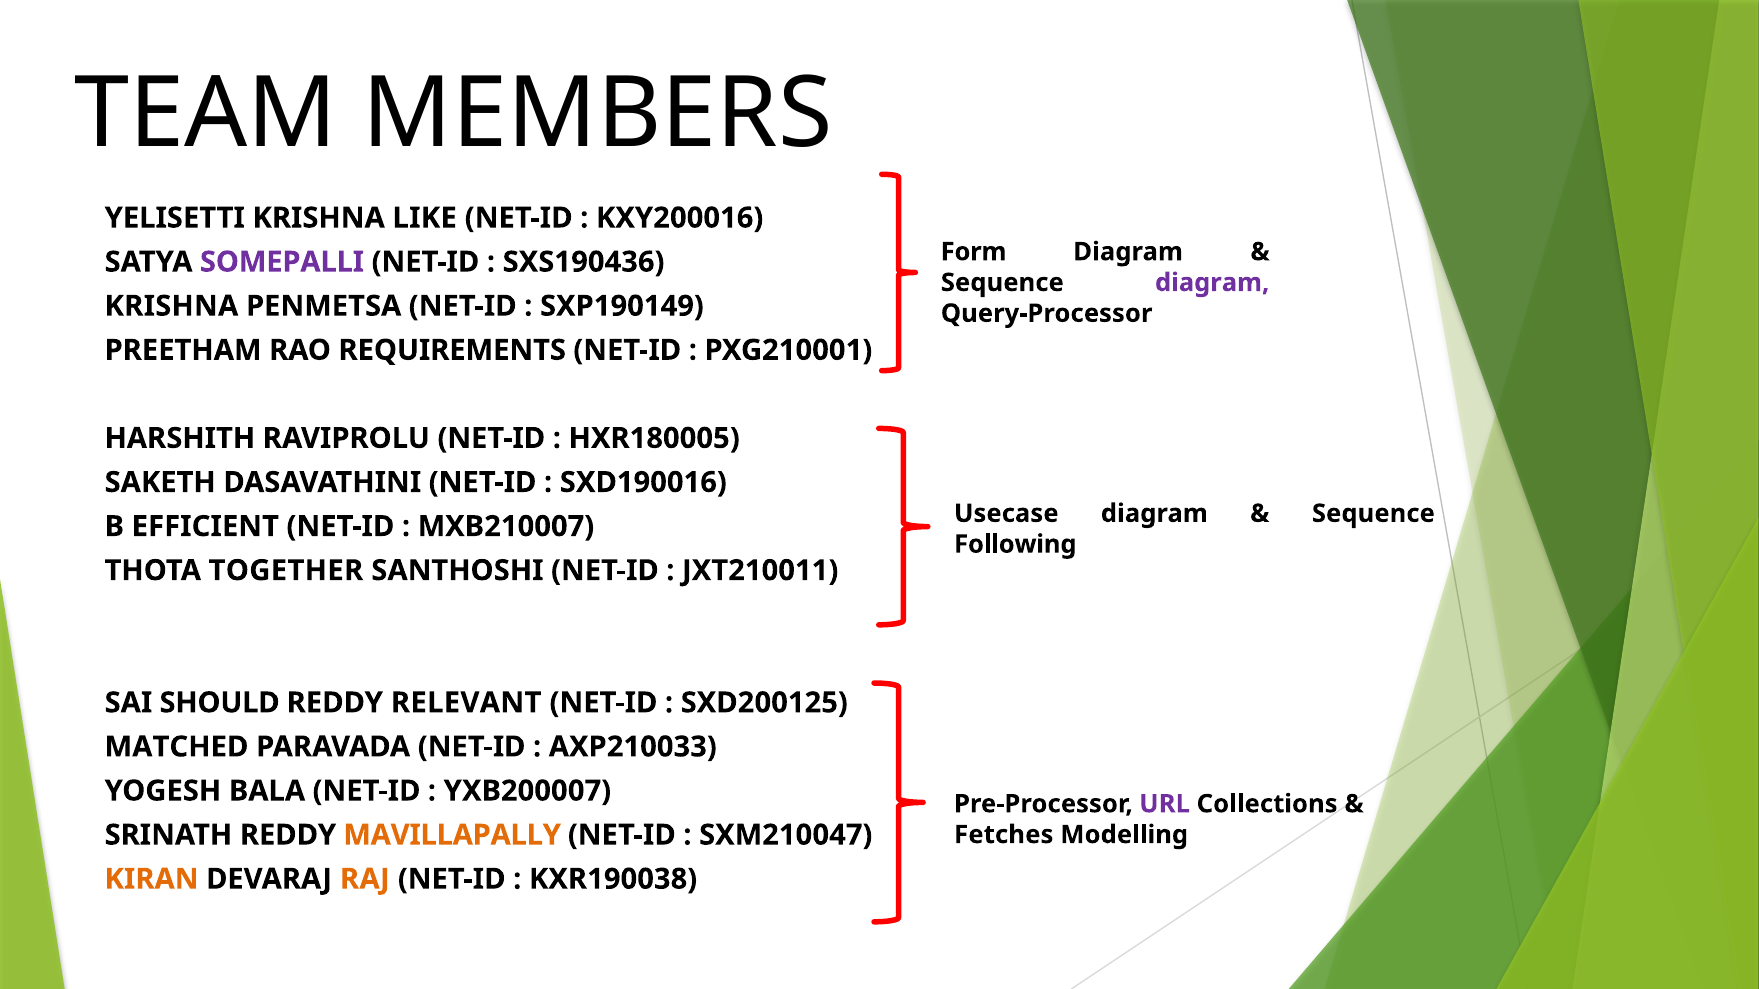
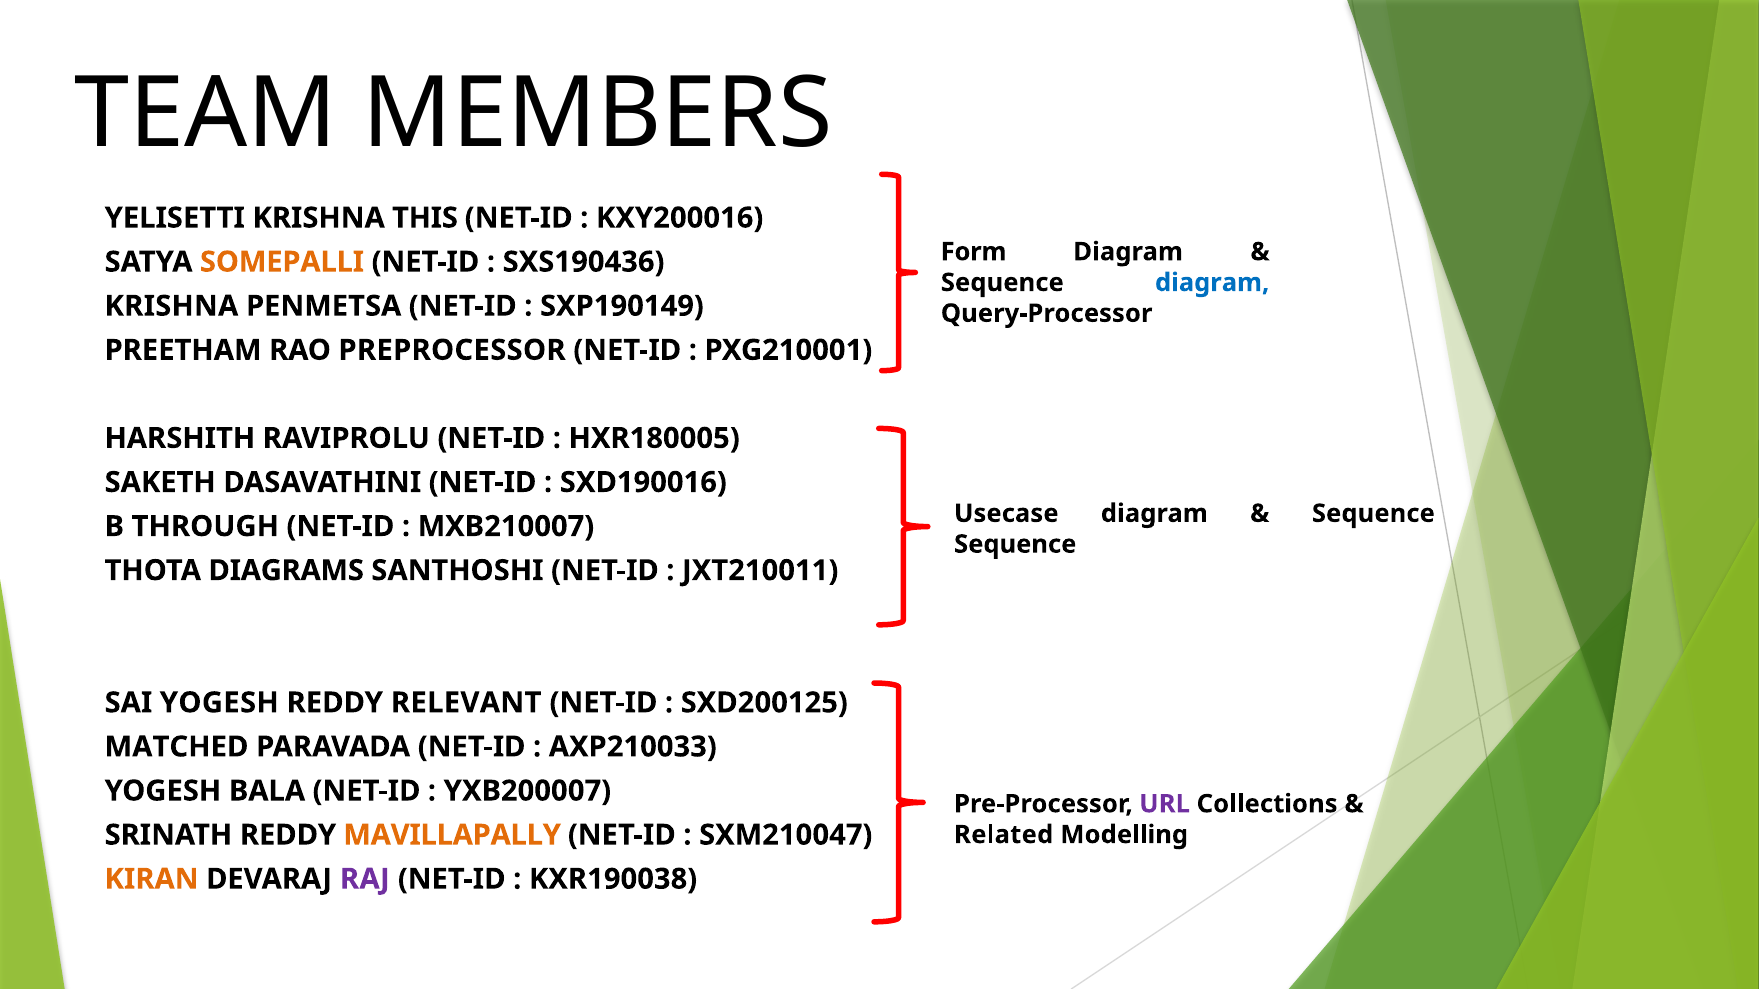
LIKE: LIKE -> THIS
SOMEPALLI colour: purple -> orange
diagram at (1212, 283) colour: purple -> blue
REQUIREMENTS: REQUIREMENTS -> PREPROCESSOR
EFFICIENT: EFFICIENT -> THROUGH
Following at (1015, 544): Following -> Sequence
TOGETHER: TOGETHER -> DIAGRAMS
SAI SHOULD: SHOULD -> YOGESH
Fetches: Fetches -> Related
RAJ colour: orange -> purple
